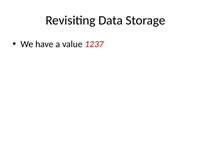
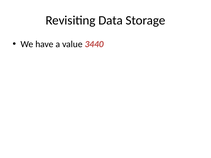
1237: 1237 -> 3440
